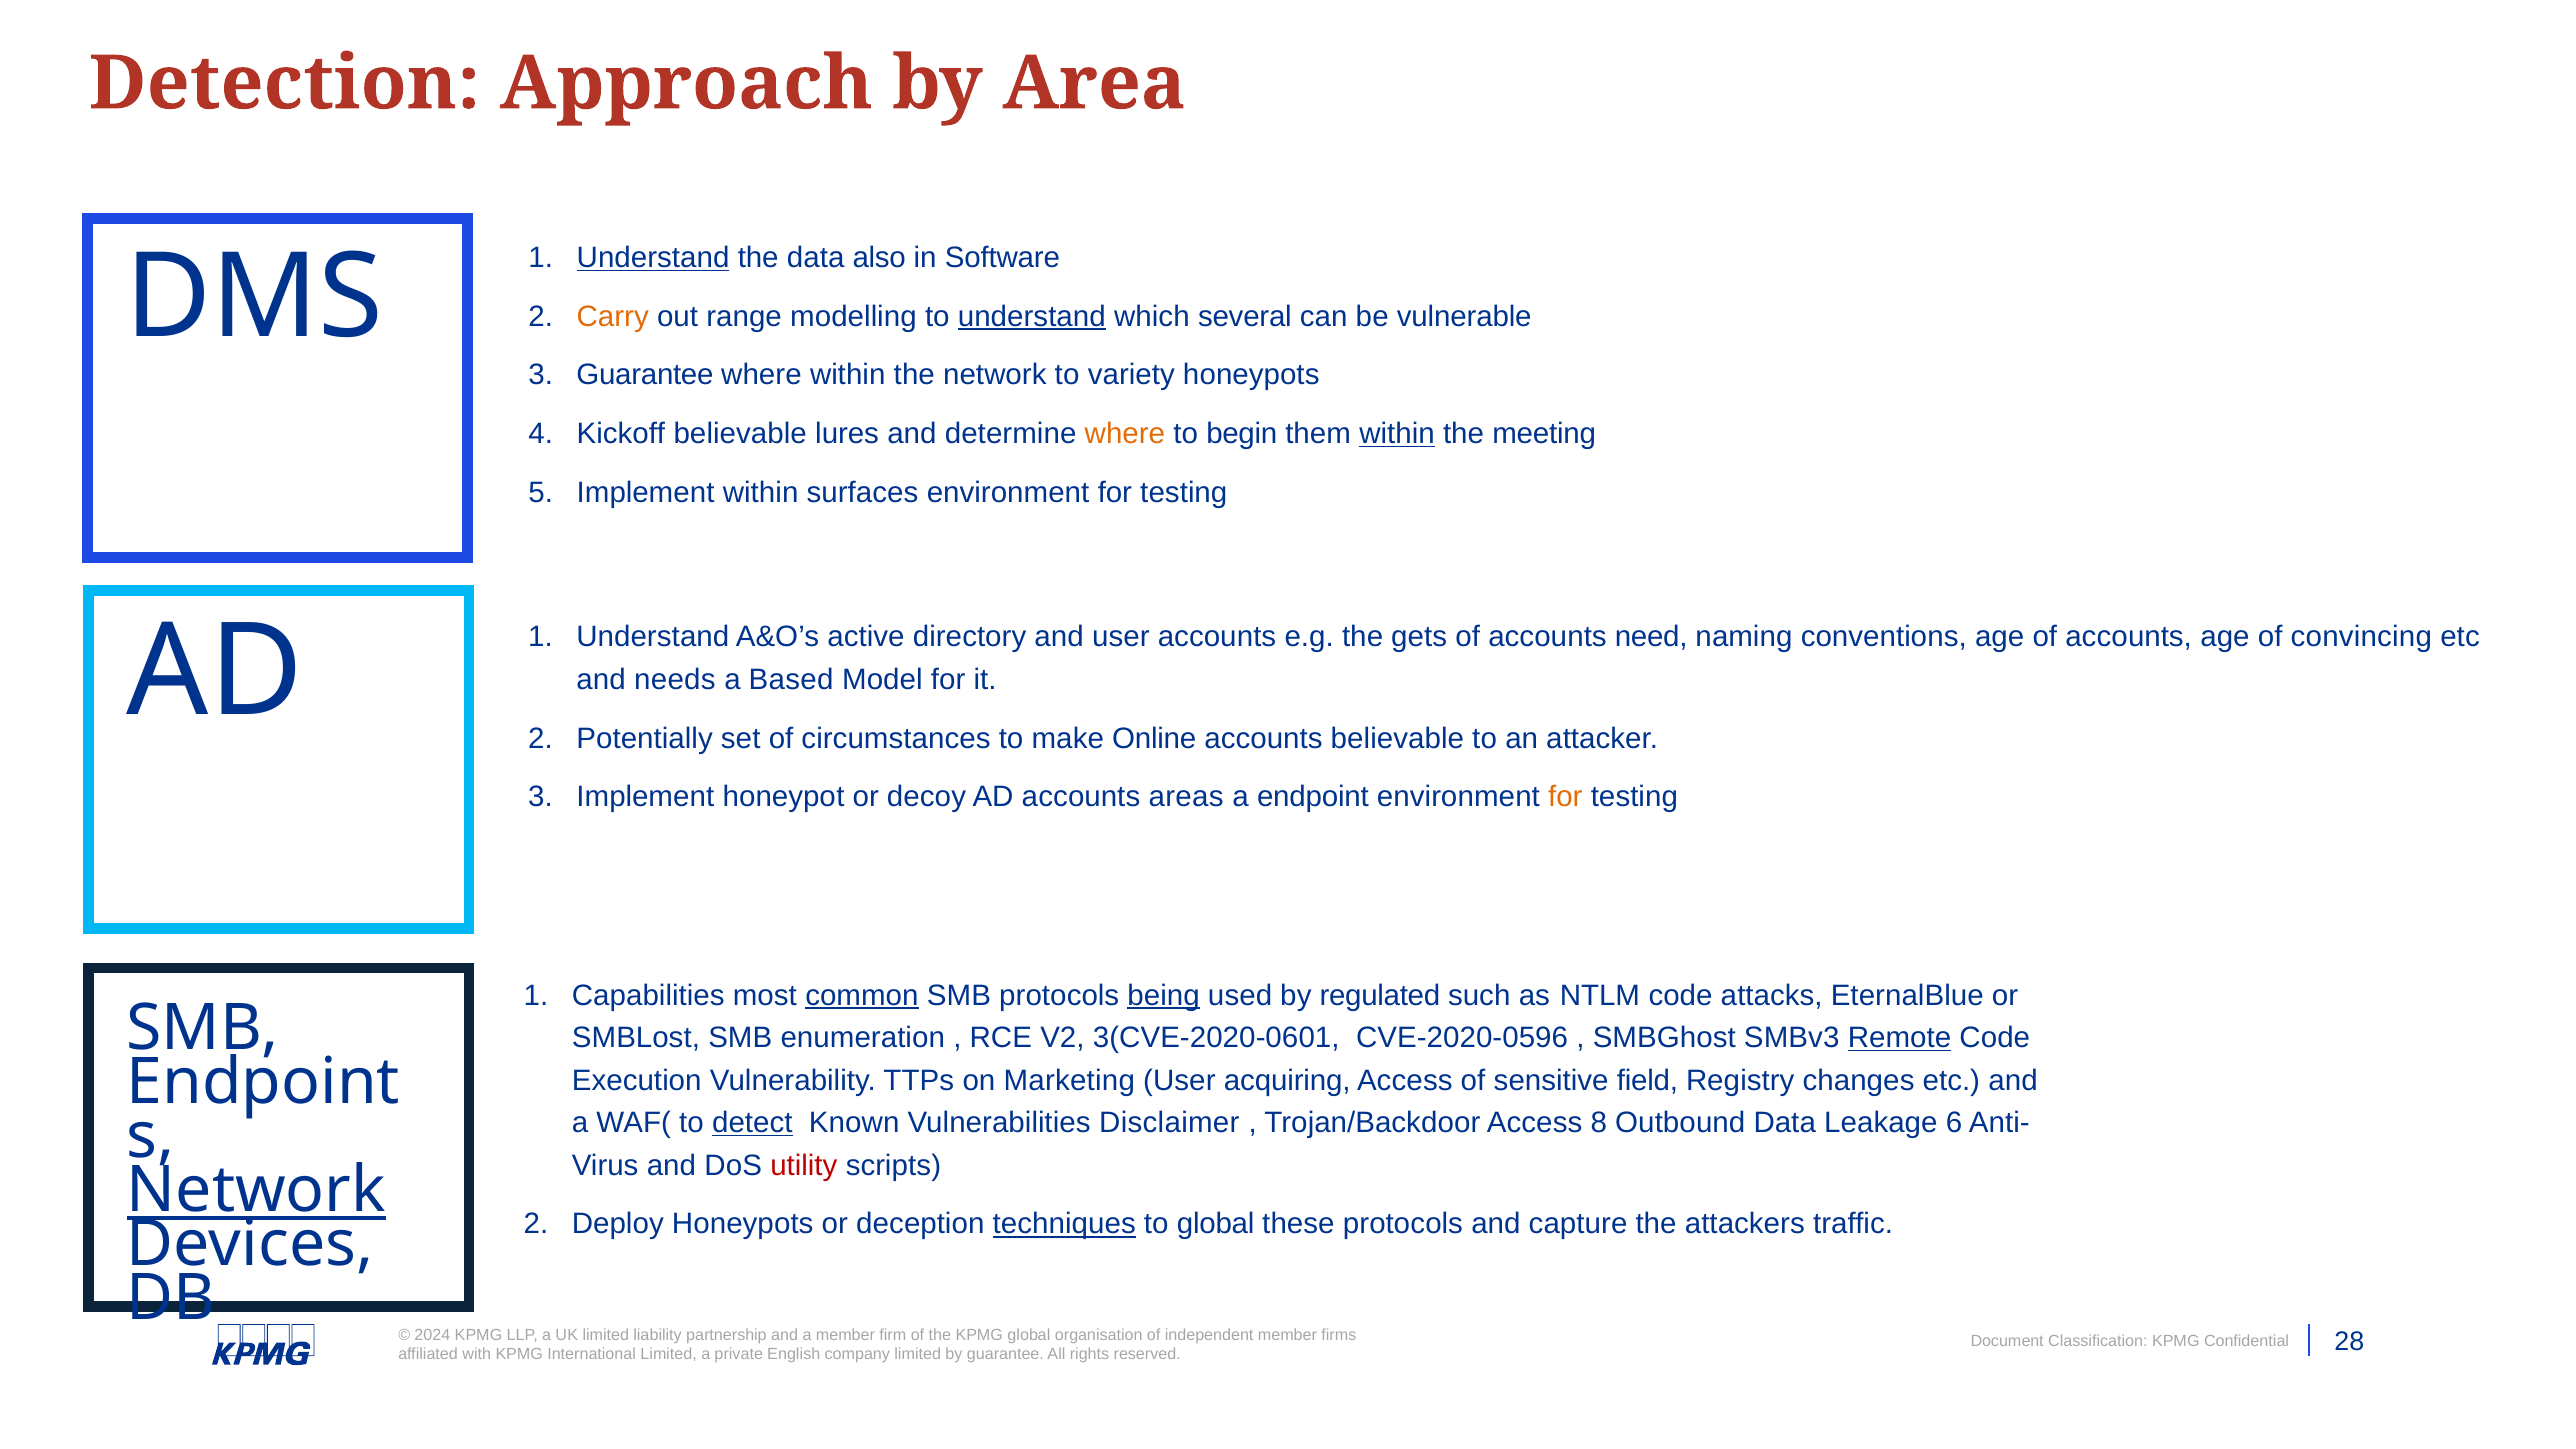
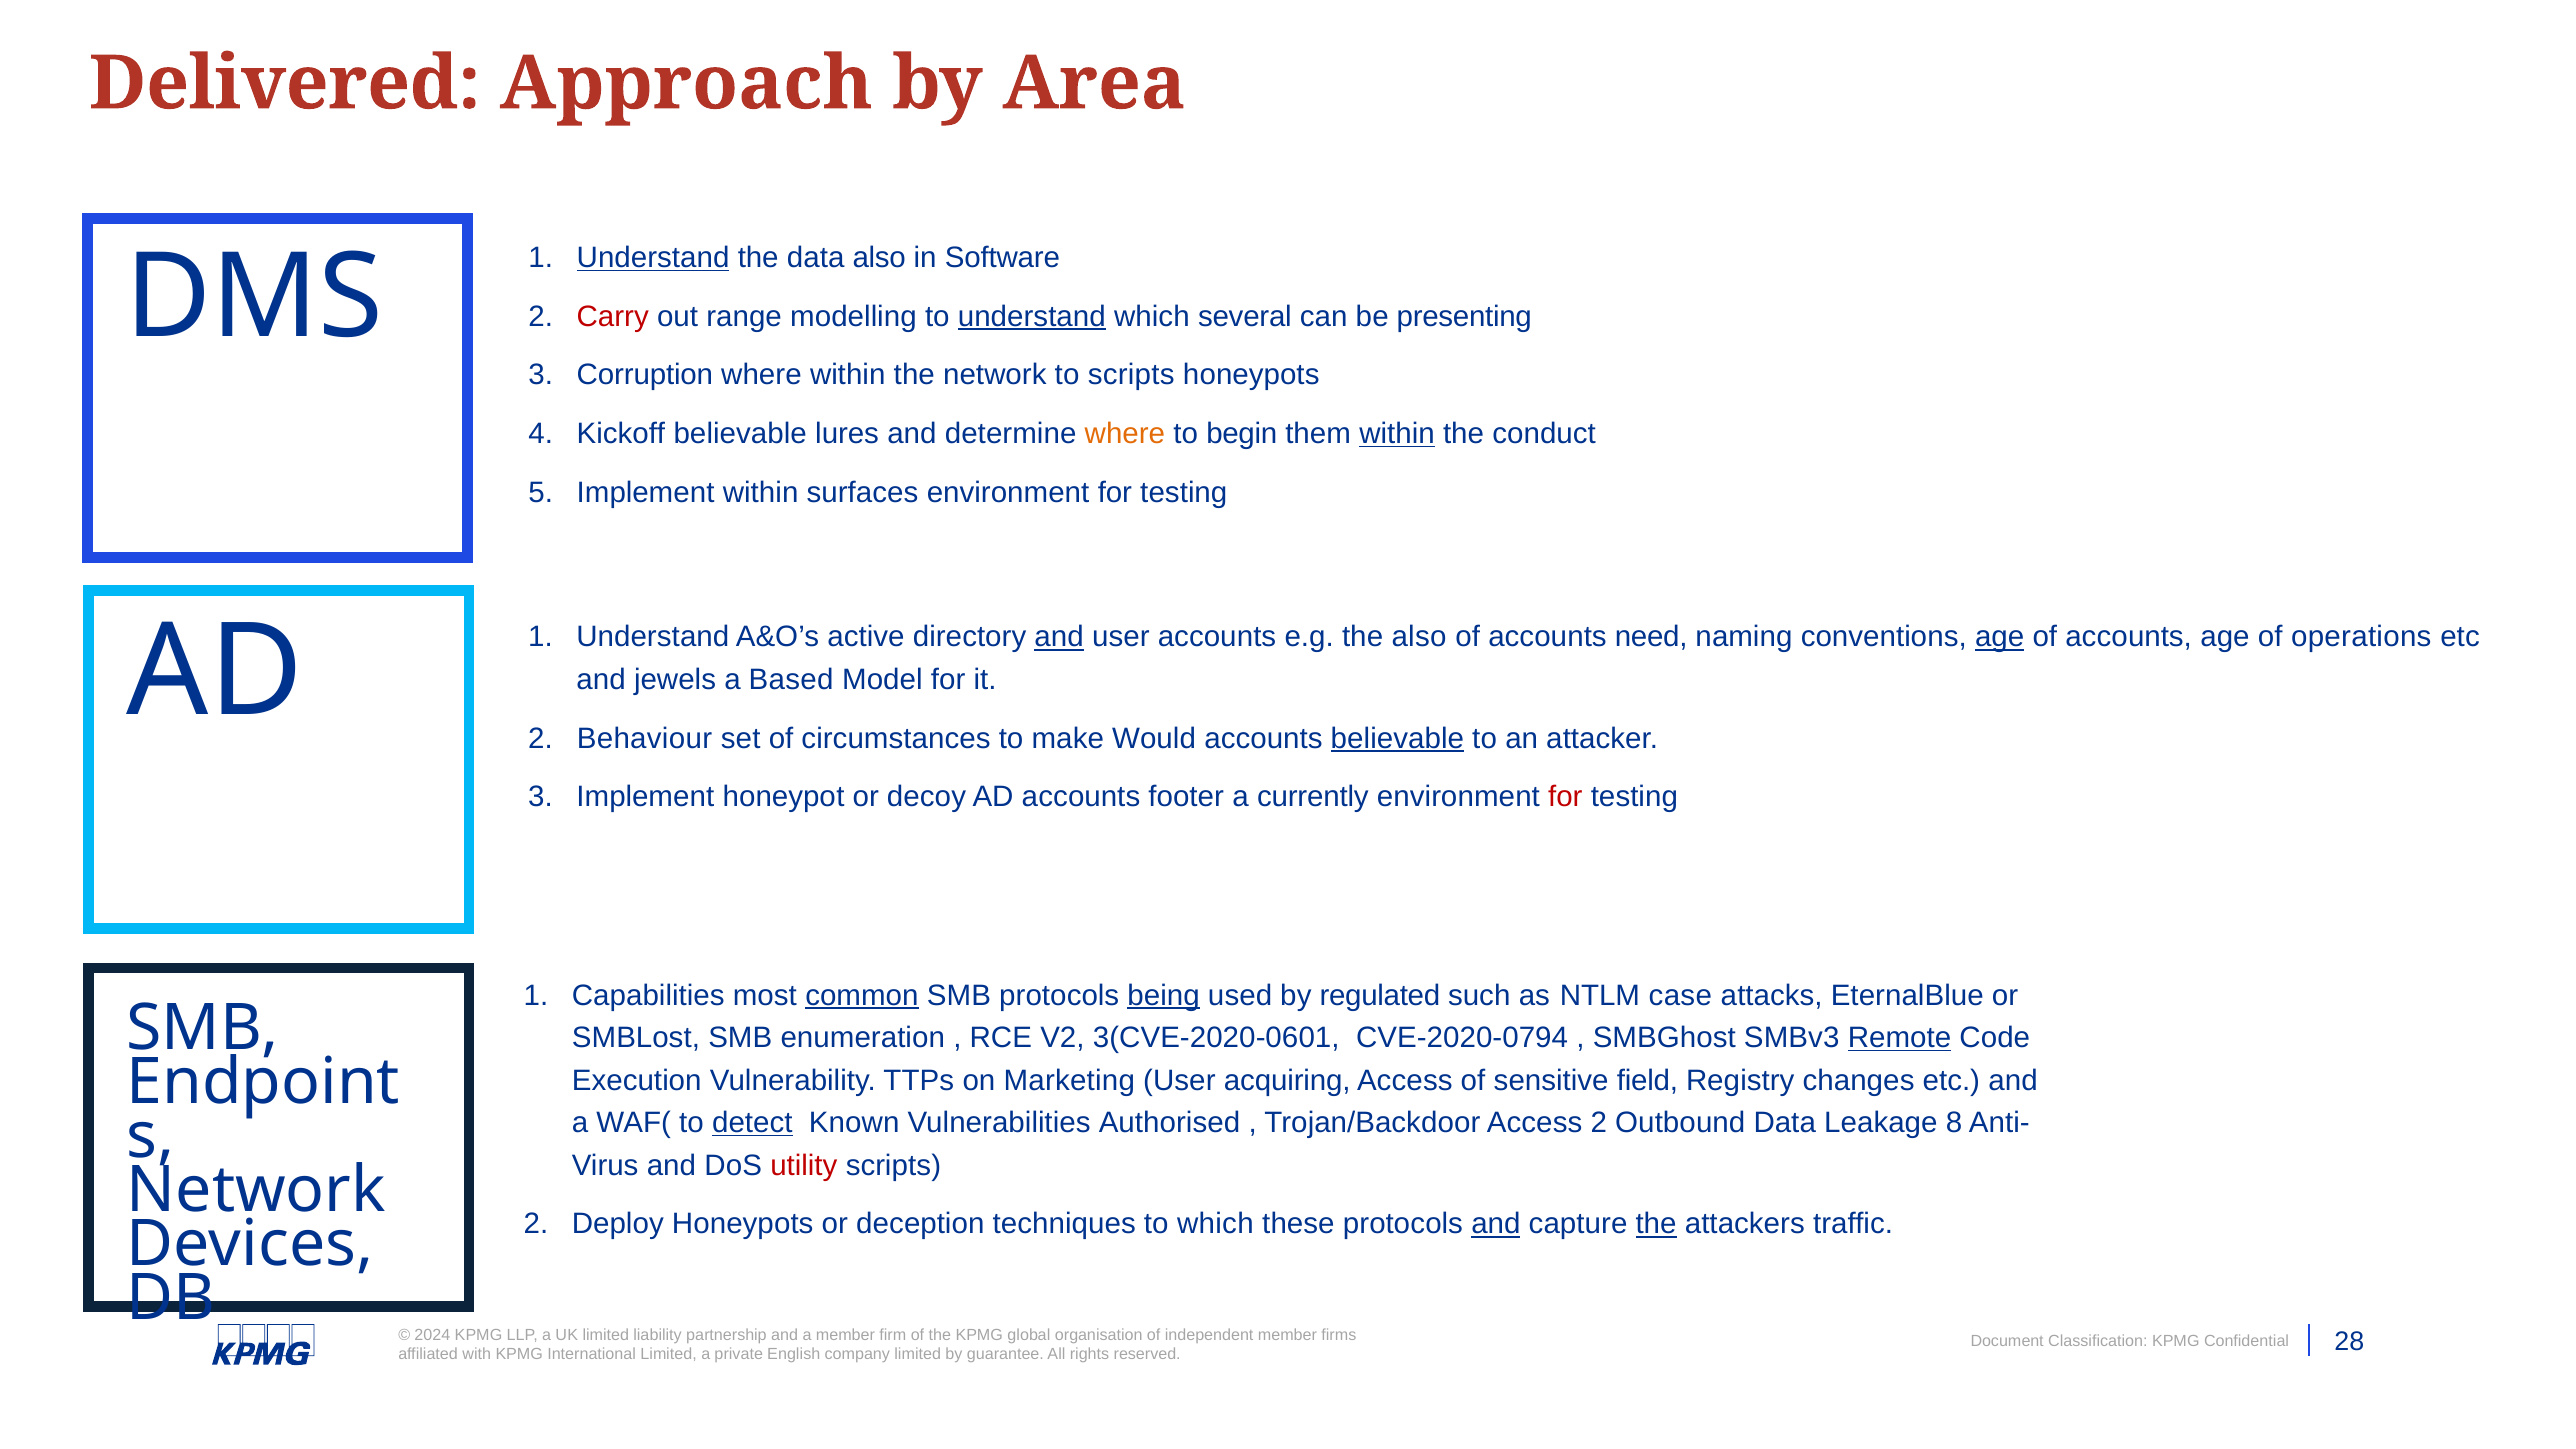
Detection: Detection -> Delivered
Carry colour: orange -> red
vulnerable: vulnerable -> presenting
Guarantee at (645, 375): Guarantee -> Corruption
to variety: variety -> scripts
meeting: meeting -> conduct
and at (1059, 637) underline: none -> present
the gets: gets -> also
age at (2000, 637) underline: none -> present
convincing: convincing -> operations
needs: needs -> jewels
Potentially: Potentially -> Behaviour
Online: Online -> Would
believable at (1397, 738) underline: none -> present
areas: areas -> footer
a endpoint: endpoint -> currently
for at (1565, 797) colour: orange -> red
NTLM code: code -> case
CVE-2020-0596: CVE-2020-0596 -> CVE-2020-0794
Disclaimer: Disclaimer -> Authorised
Access 8: 8 -> 2
6: 6 -> 8
Network at (256, 1190) underline: present -> none
techniques underline: present -> none
to global: global -> which
and at (1496, 1224) underline: none -> present
the at (1656, 1224) underline: none -> present
